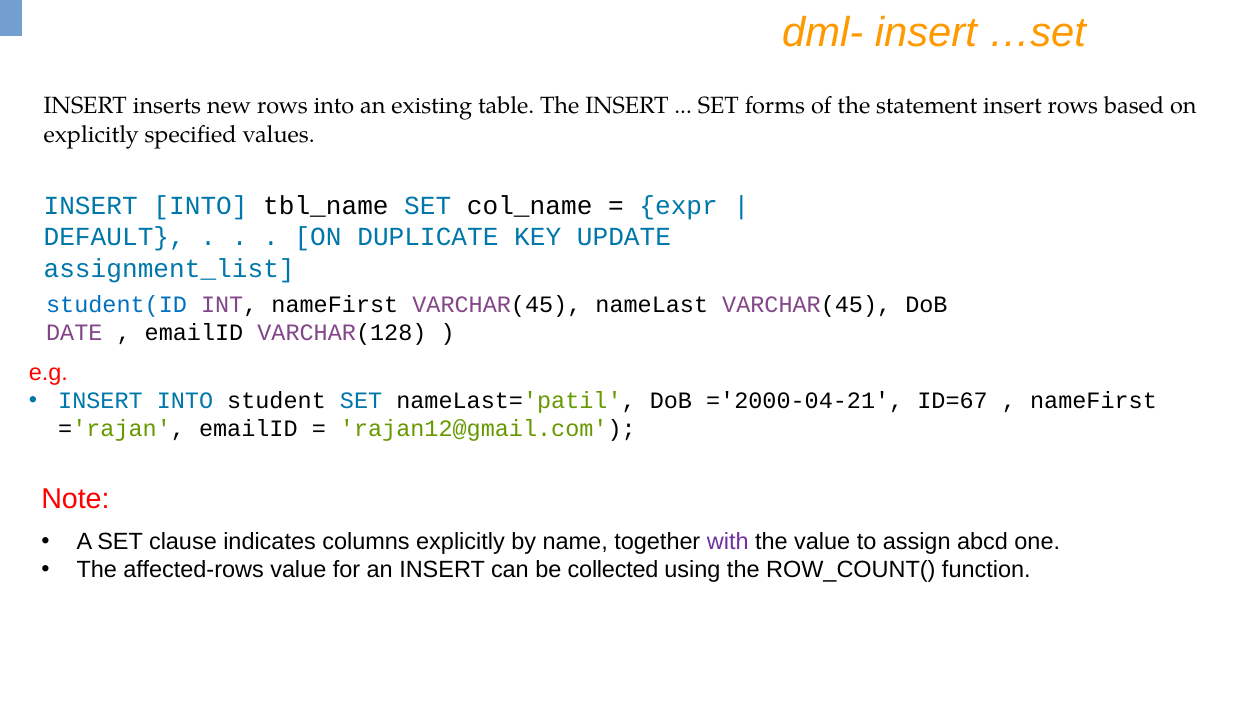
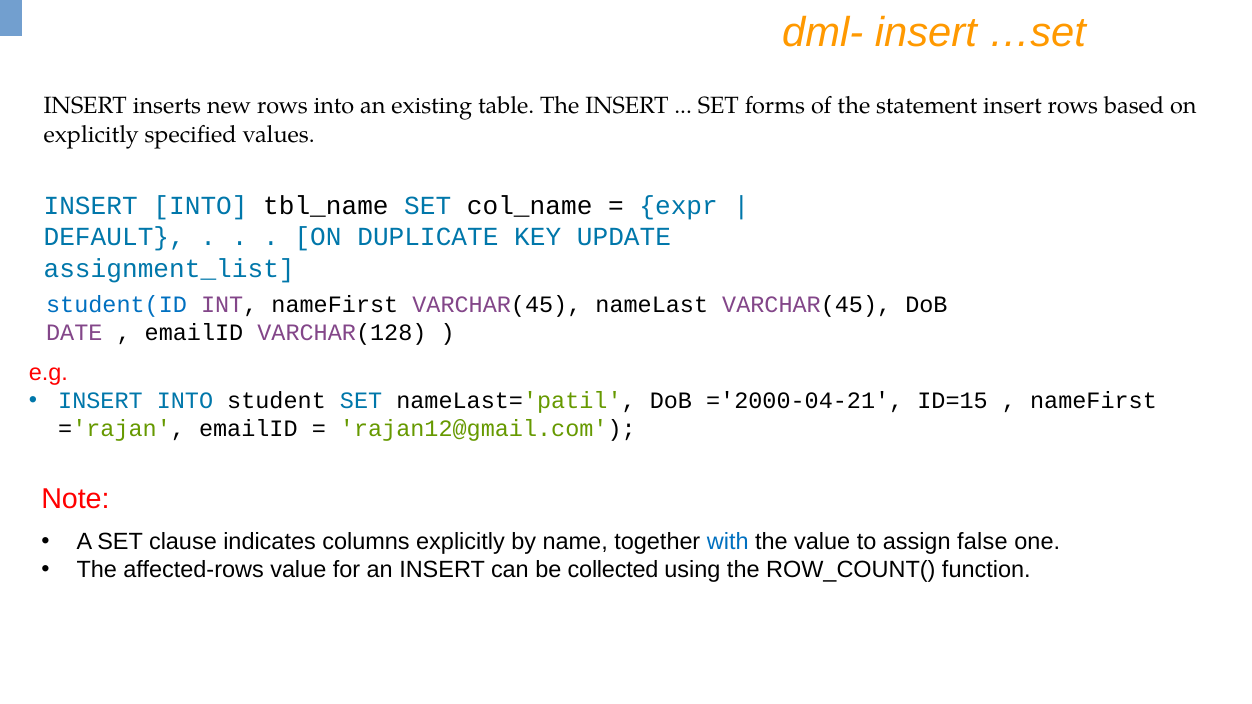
ID=67: ID=67 -> ID=15
with colour: purple -> blue
abcd: abcd -> false
